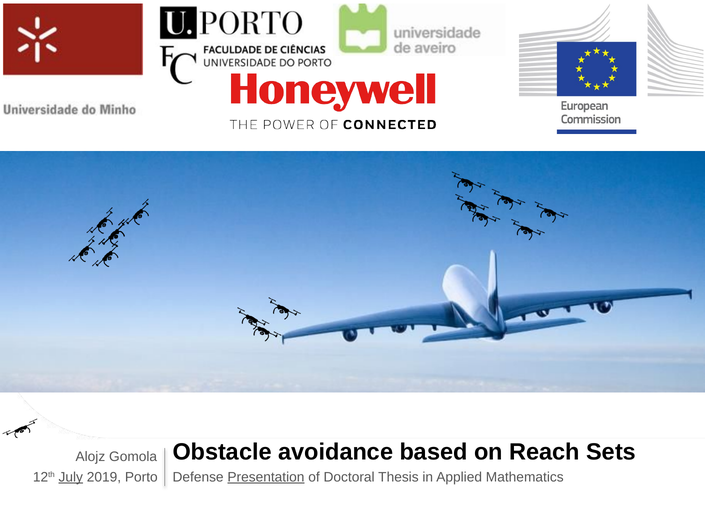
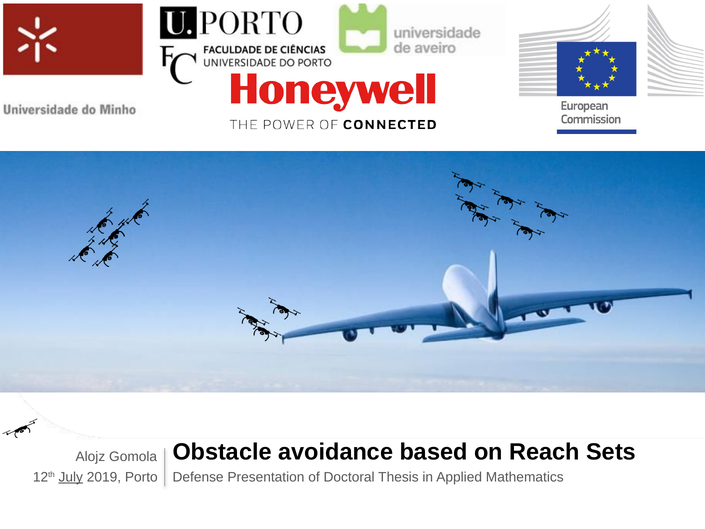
Presentation underline: present -> none
